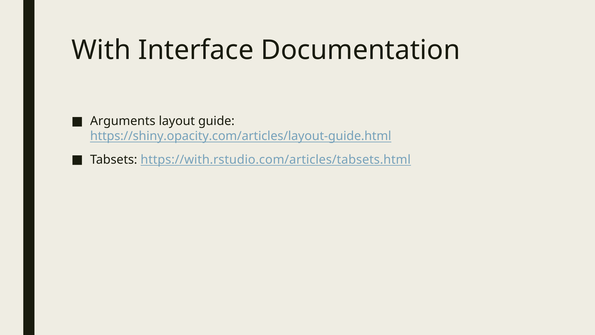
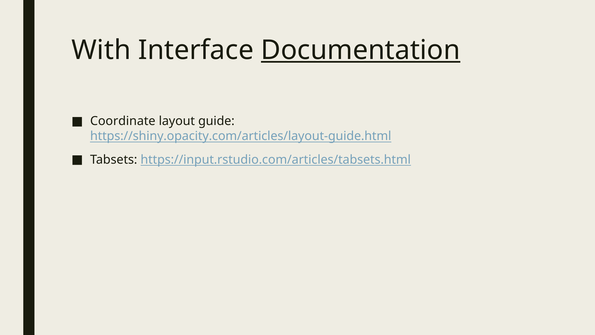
Documentation underline: none -> present
Arguments: Arguments -> Coordinate
https://with.rstudio.com/articles/tabsets.html: https://with.rstudio.com/articles/tabsets.html -> https://input.rstudio.com/articles/tabsets.html
